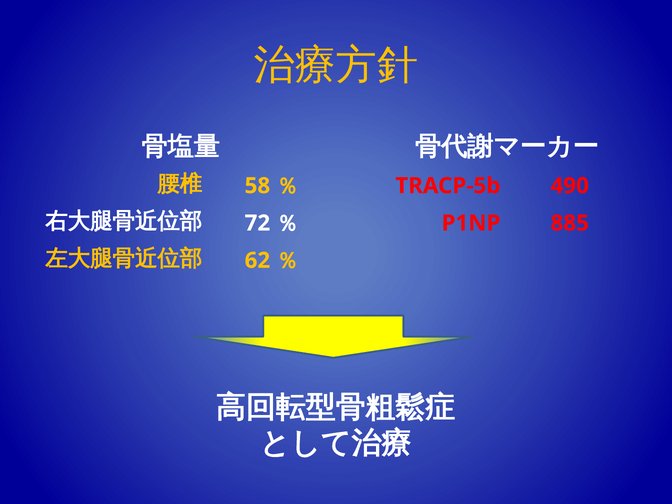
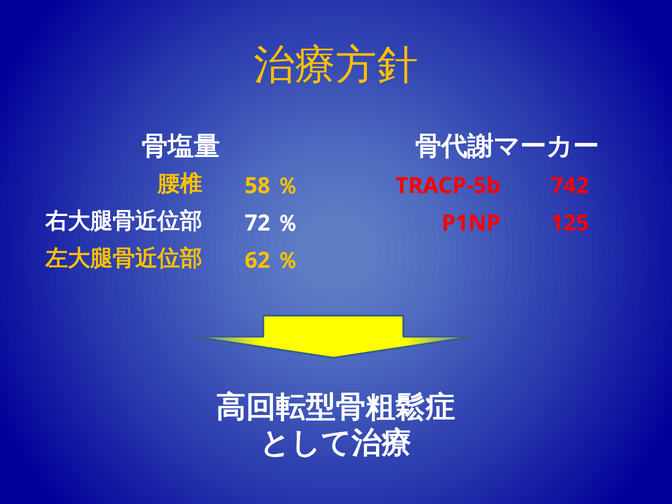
490: 490 -> 742
885: 885 -> 125
